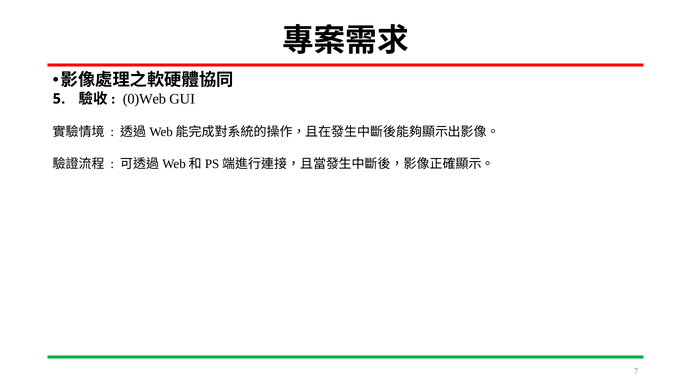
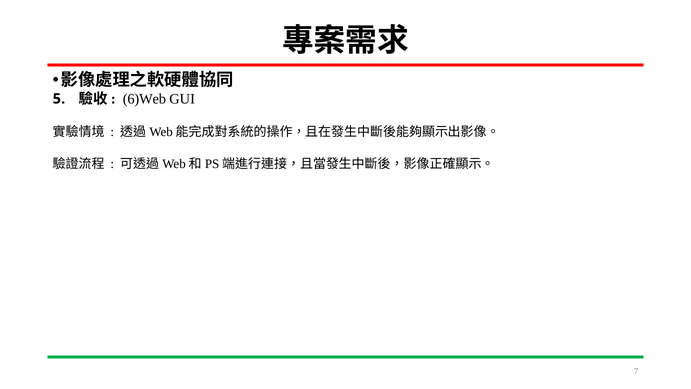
0)Web: 0)Web -> 6)Web
